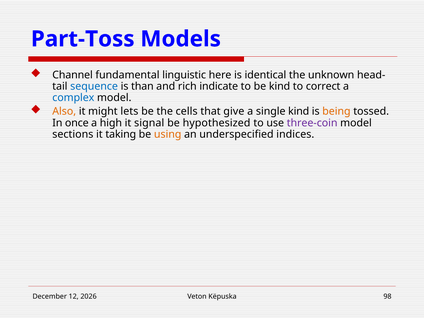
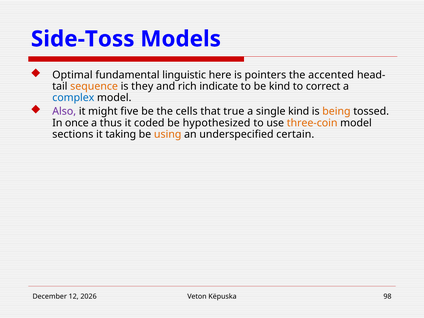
Part-Toss: Part-Toss -> Side-Toss
Channel: Channel -> Optimal
identical: identical -> pointers
unknown: unknown -> accented
sequence colour: blue -> orange
than: than -> they
Also colour: orange -> purple
lets: lets -> five
give: give -> true
high: high -> thus
signal: signal -> coded
three-coin colour: purple -> orange
indices: indices -> certain
